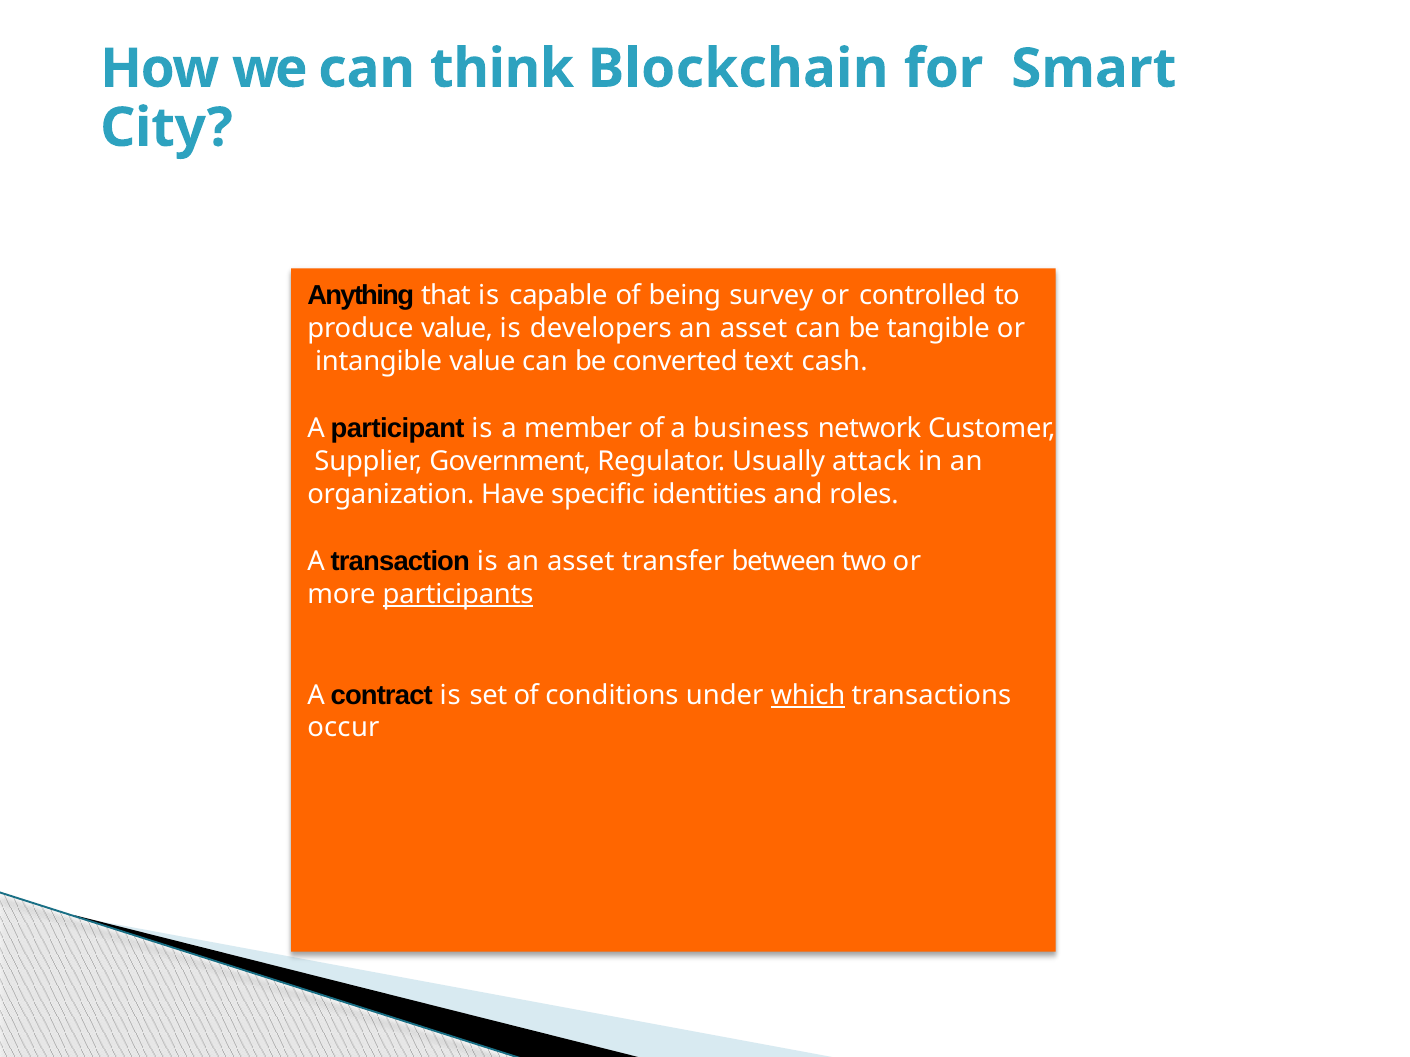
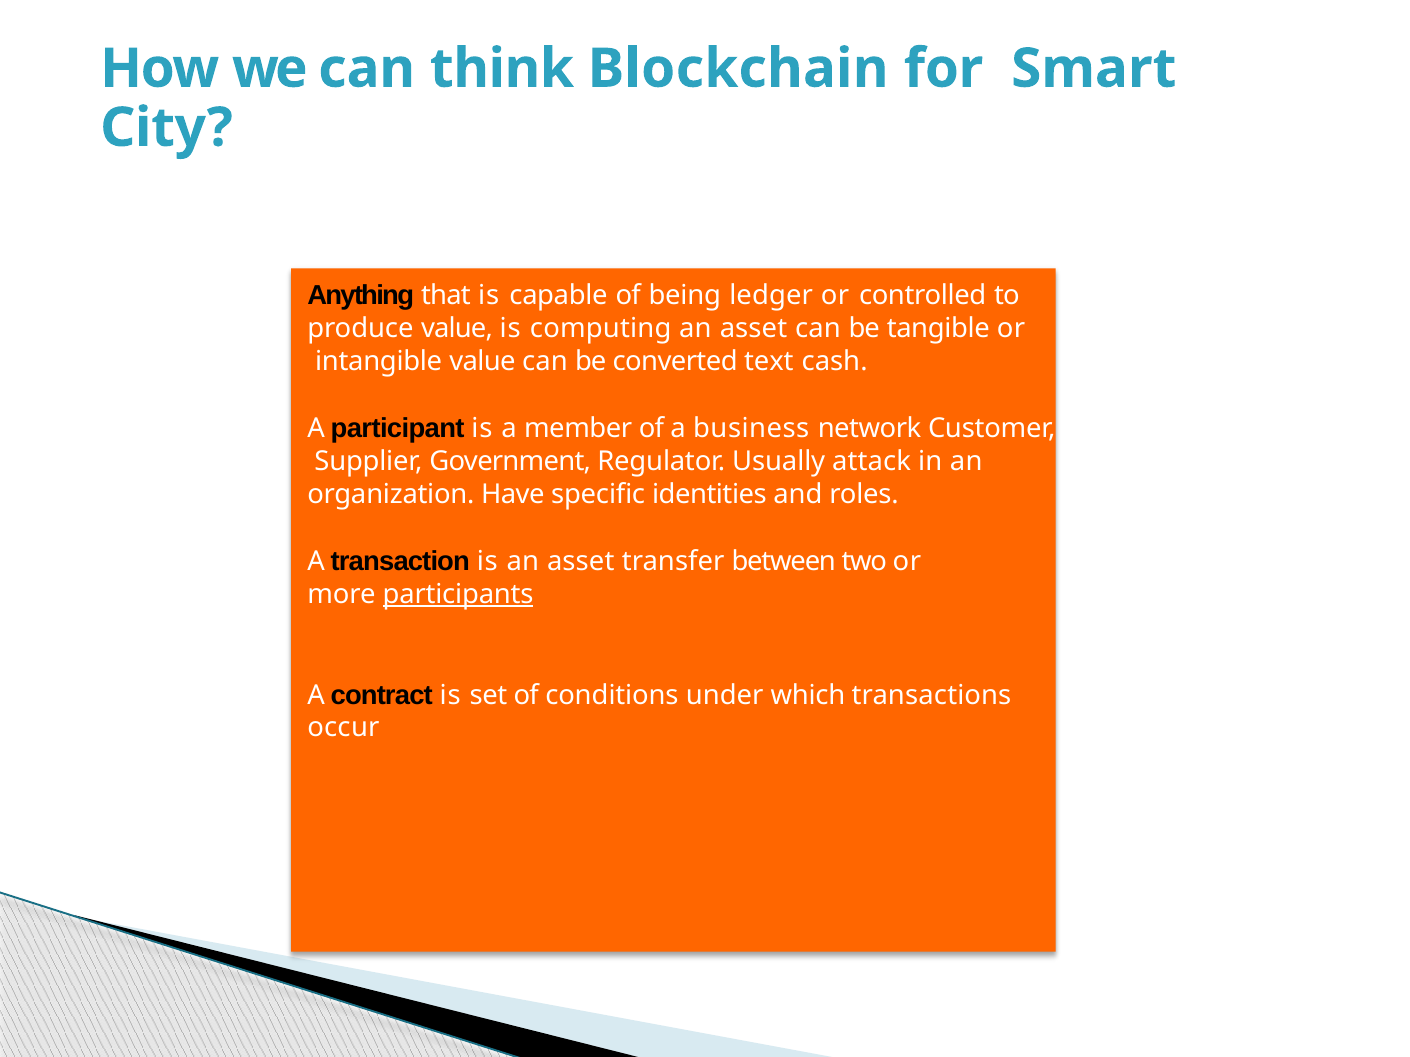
survey: survey -> ledger
developers: developers -> computing
which underline: present -> none
